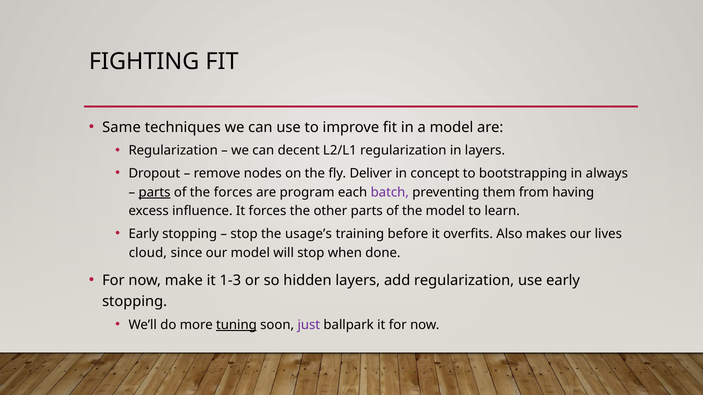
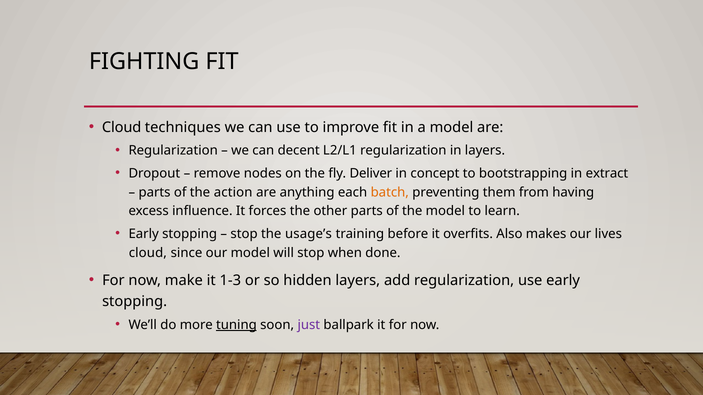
Same at (122, 127): Same -> Cloud
always: always -> extract
parts at (155, 192) underline: present -> none
the forces: forces -> action
program: program -> anything
batch colour: purple -> orange
